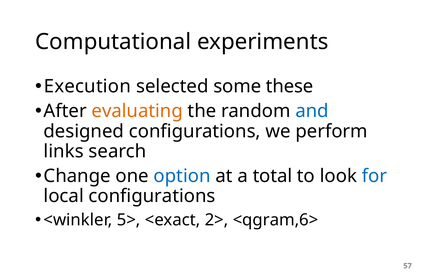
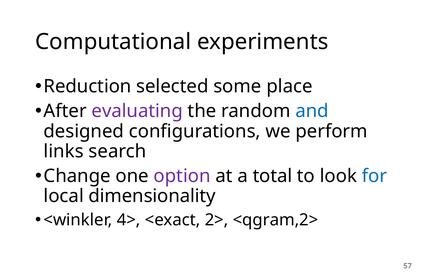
Execution: Execution -> Reduction
these: these -> place
evaluating colour: orange -> purple
option colour: blue -> purple
local configurations: configurations -> dimensionality
5>: 5> -> 4>
<qgram,6>: <qgram,6> -> <qgram,2>
